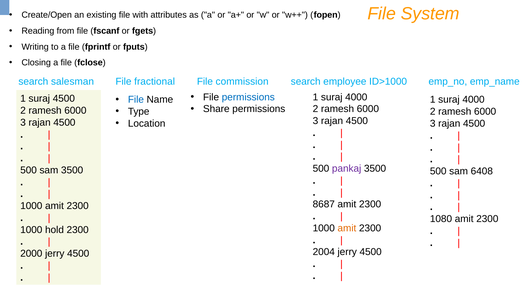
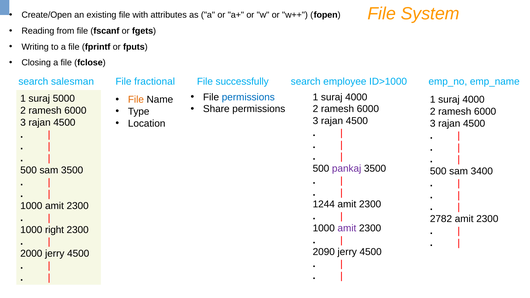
commission: commission -> successfully
suraj 4500: 4500 -> 5000
File at (136, 100) colour: blue -> orange
6408: 6408 -> 3400
8687: 8687 -> 1244
1080: 1080 -> 2782
amit at (347, 228) colour: orange -> purple
hold: hold -> right
2004: 2004 -> 2090
